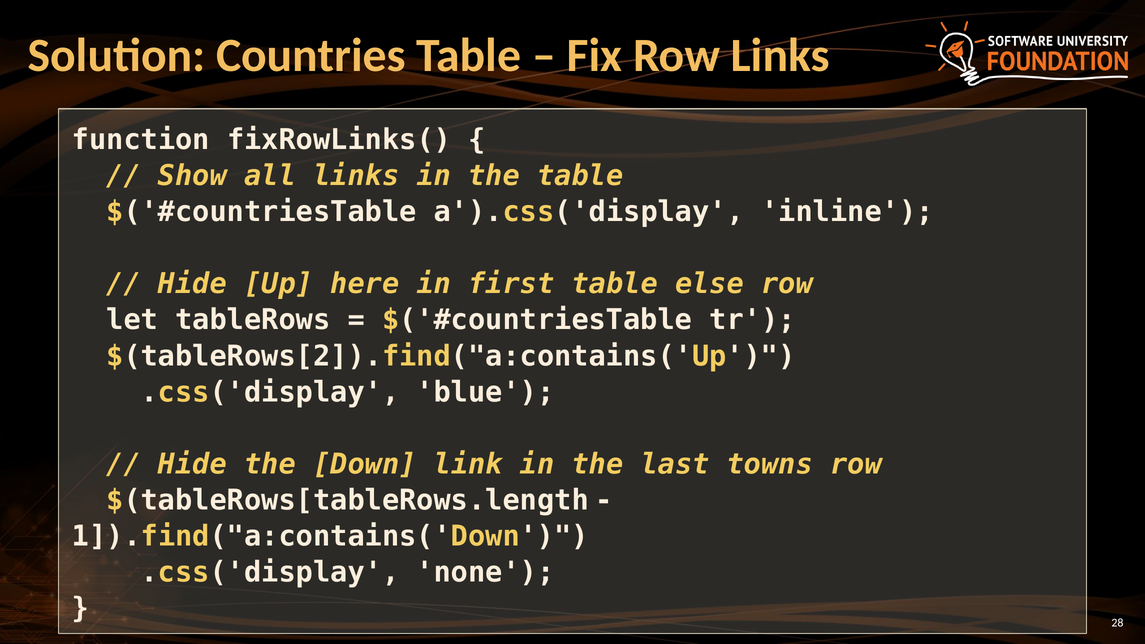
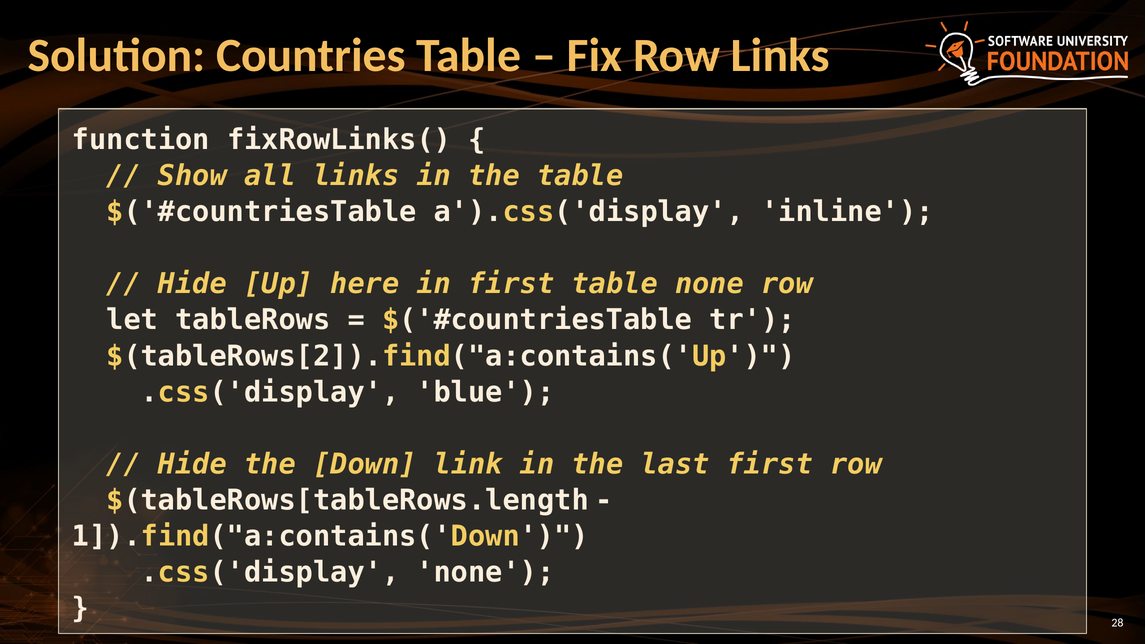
table else: else -> none
last towns: towns -> first
